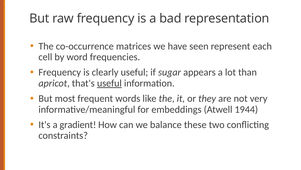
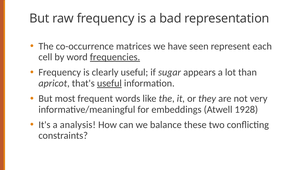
frequencies underline: none -> present
1944: 1944 -> 1928
gradient: gradient -> analysis
